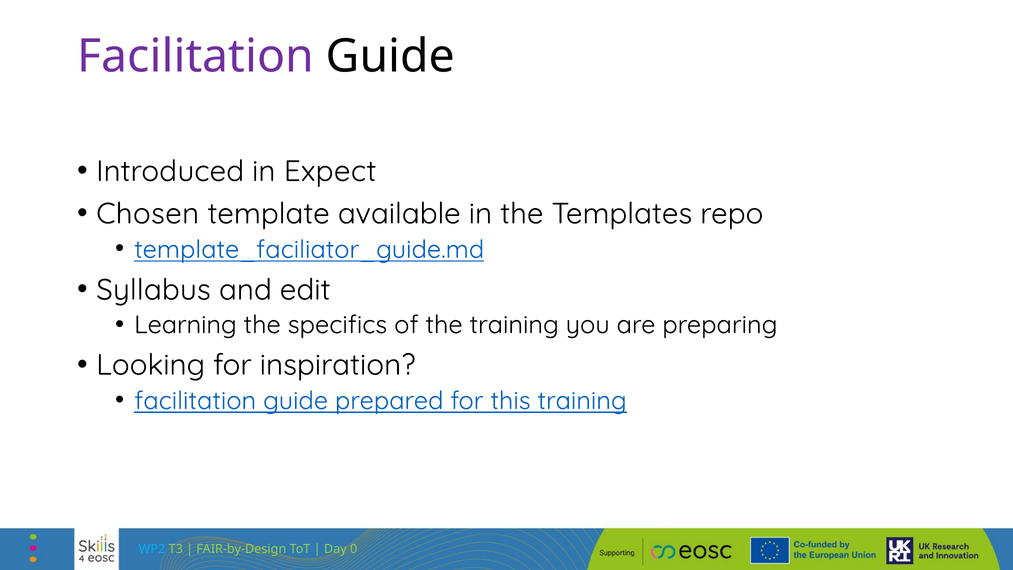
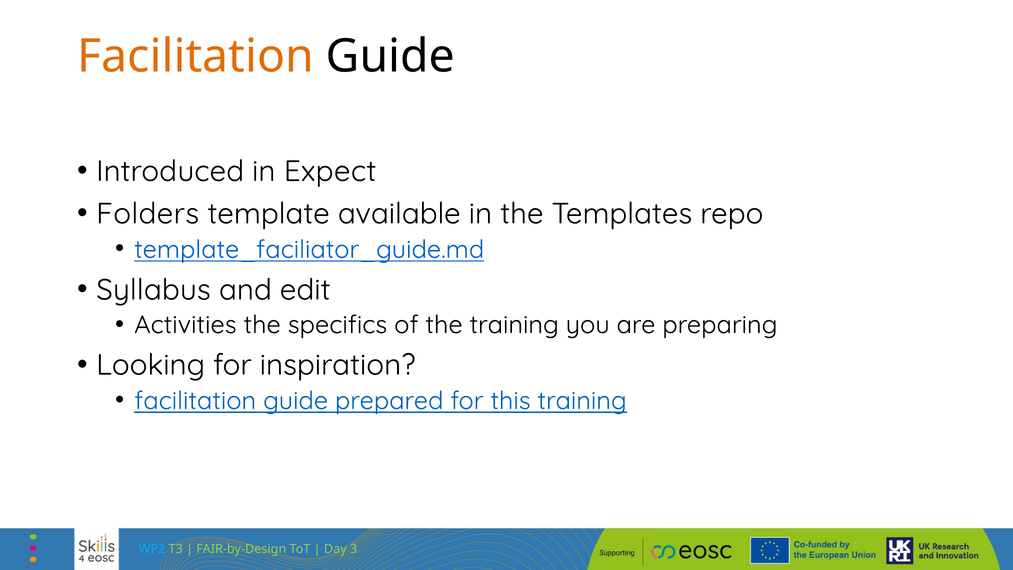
Facilitation at (196, 56) colour: purple -> orange
Chosen: Chosen -> Folders
Learning: Learning -> Activities
0: 0 -> 3
